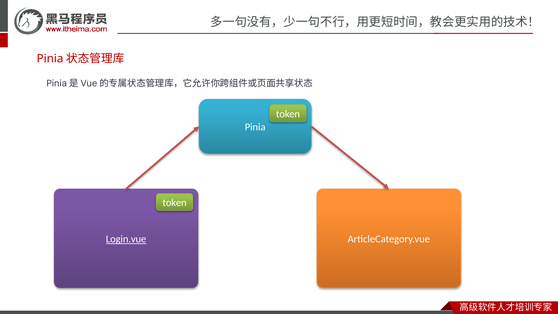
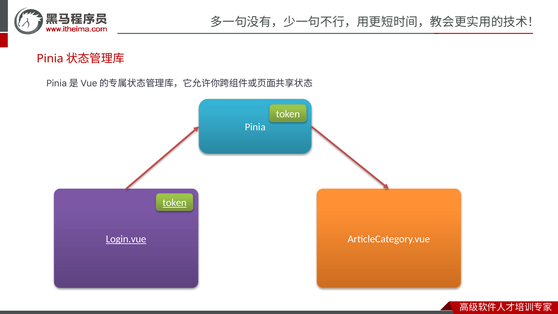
token at (175, 203) underline: none -> present
